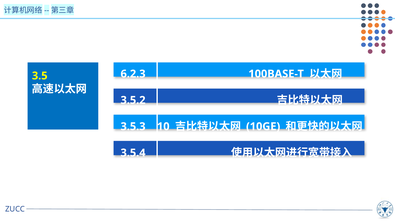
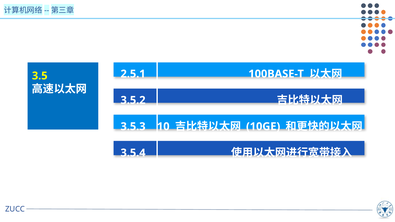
6.2.3: 6.2.3 -> 2.5.1
